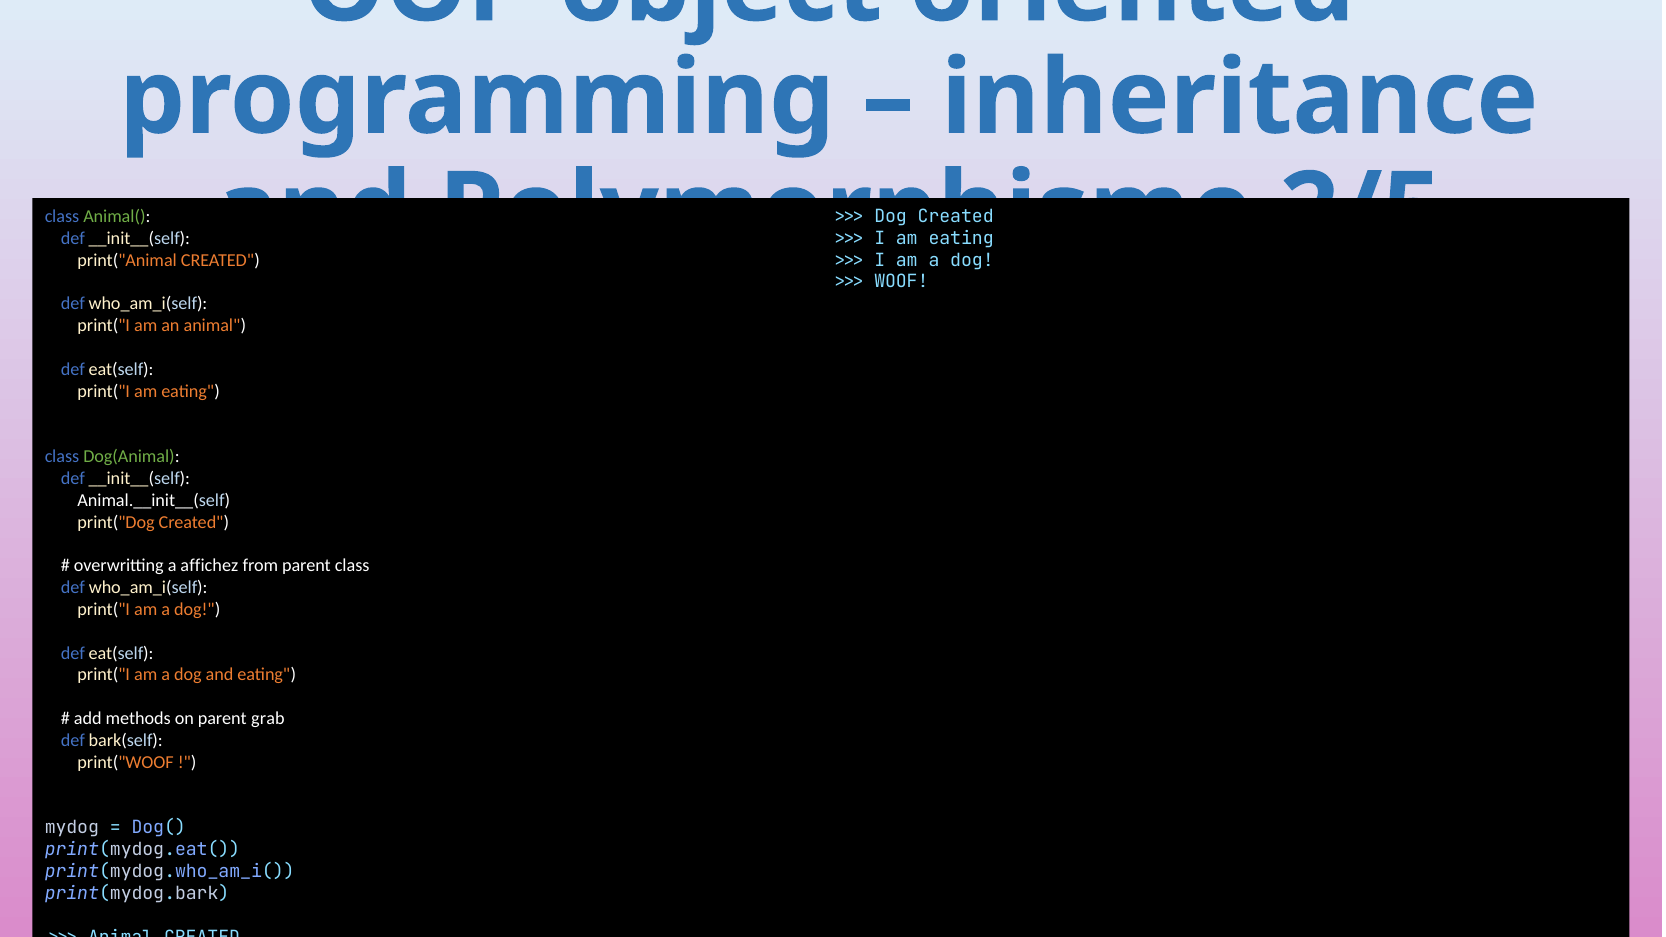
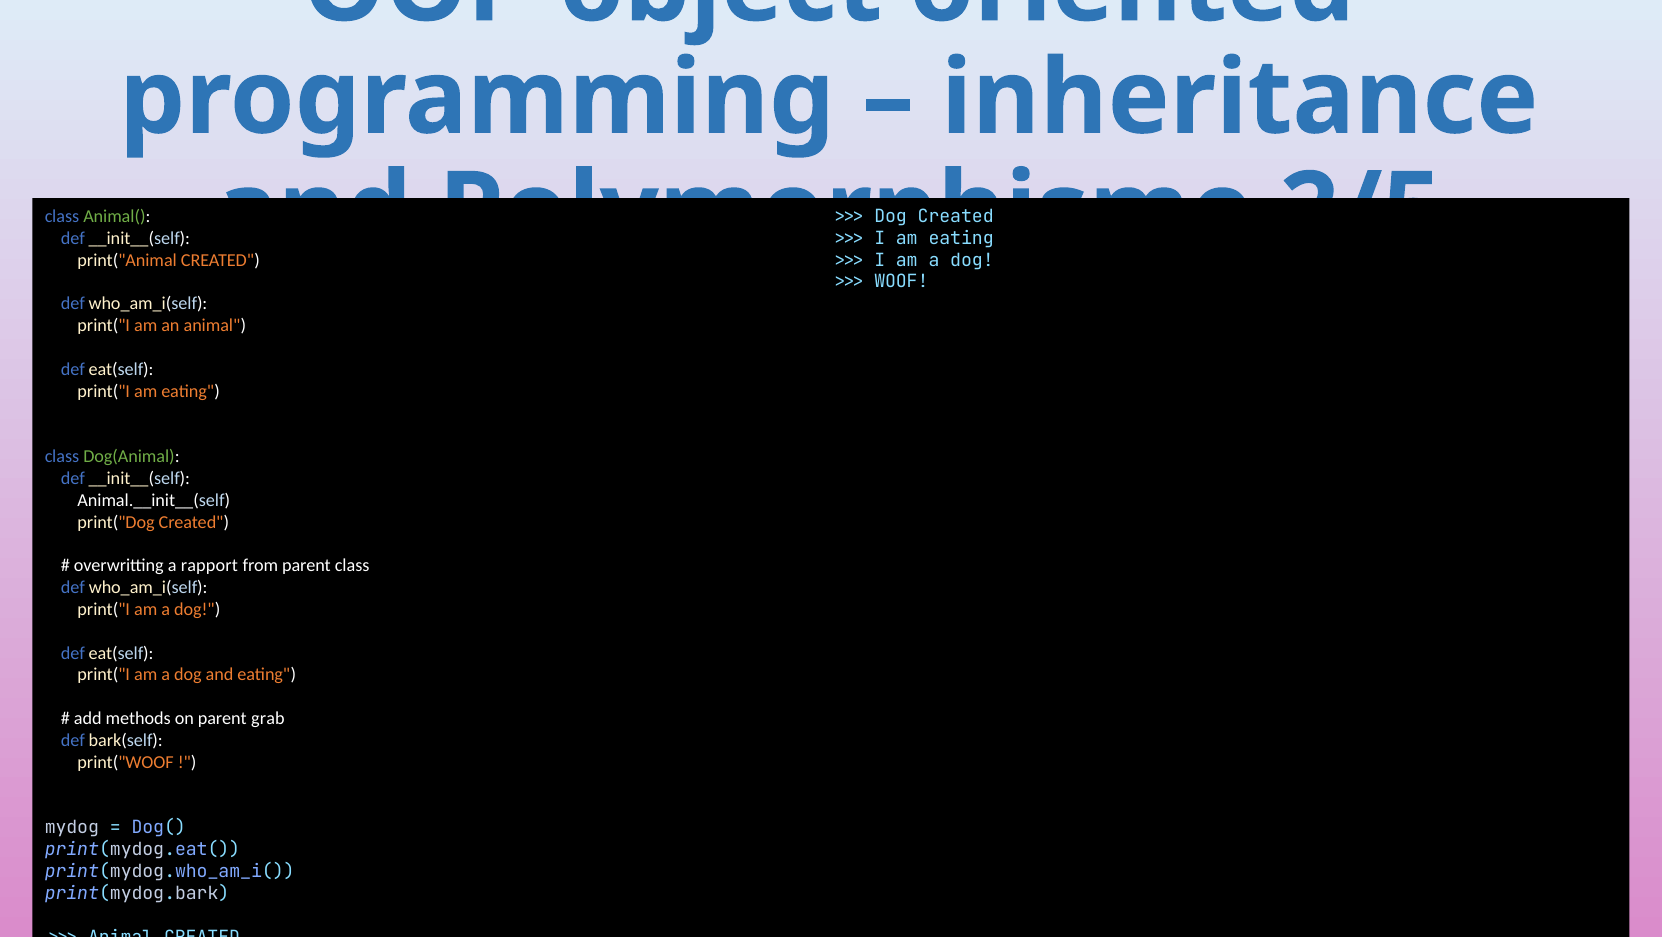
affichez: affichez -> rapport
